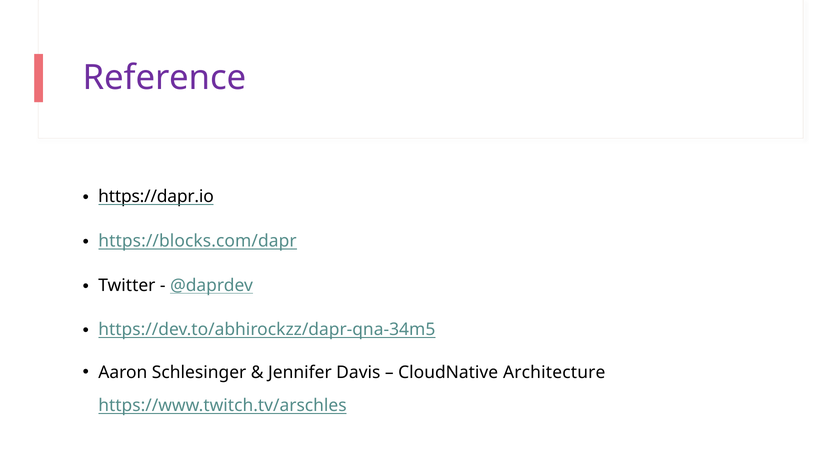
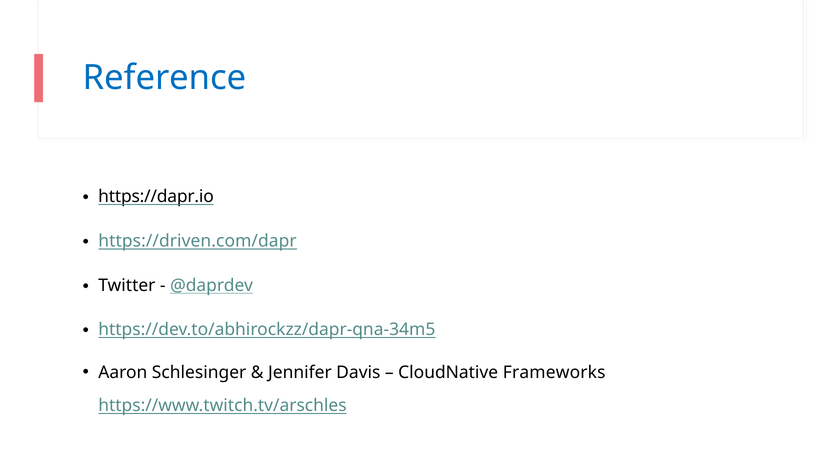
Reference colour: purple -> blue
https://blocks.com/dapr: https://blocks.com/dapr -> https://driven.com/dapr
Architecture: Architecture -> Frameworks
